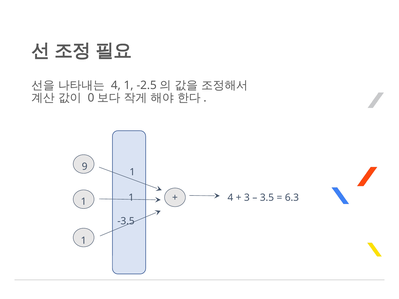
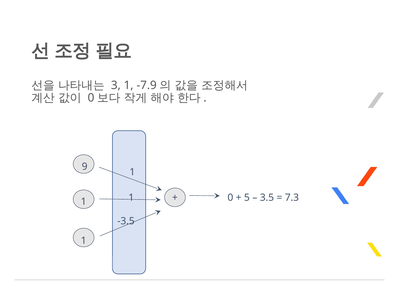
4 at (116, 85): 4 -> 3
-2.5: -2.5 -> -7.9
4 at (230, 198): 4 -> 0
3: 3 -> 5
6.3: 6.3 -> 7.3
